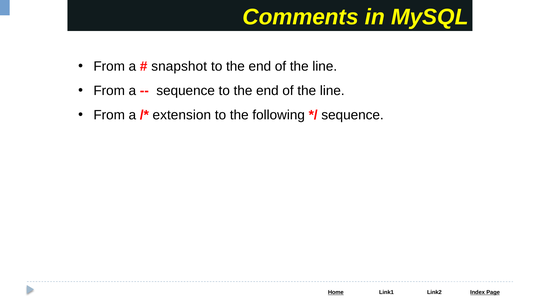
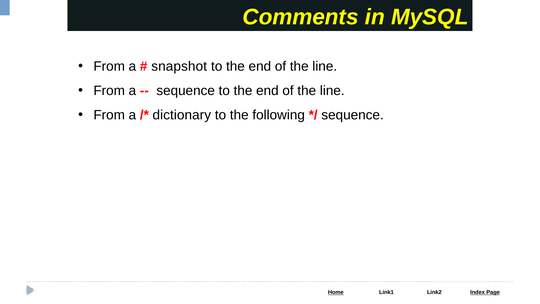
extension: extension -> dictionary
